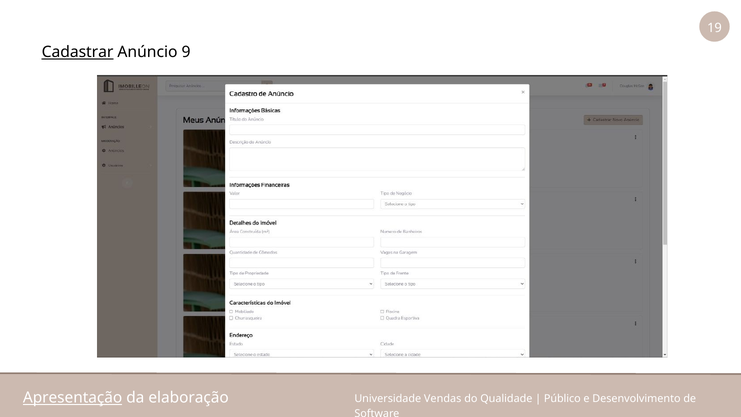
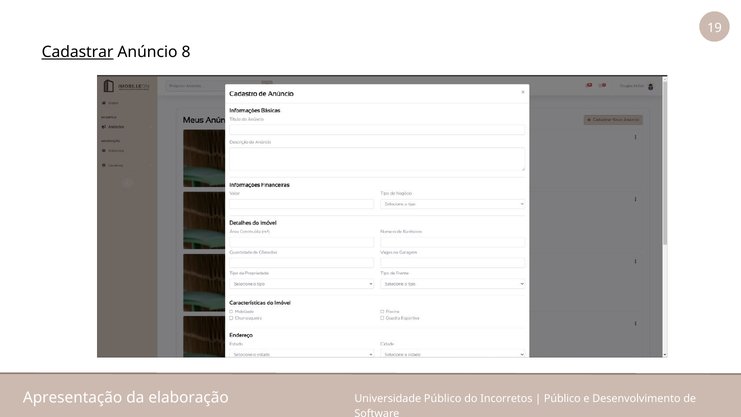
9: 9 -> 8
Apresentação underline: present -> none
Universidade Vendas: Vendas -> Público
Qualidade: Qualidade -> Incorretos
